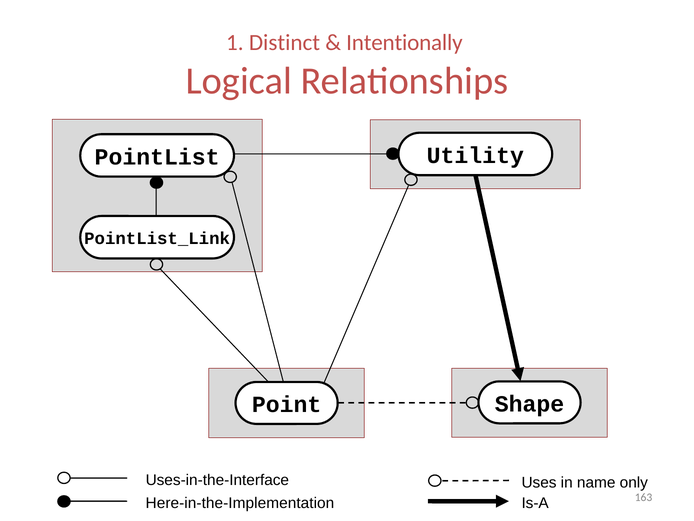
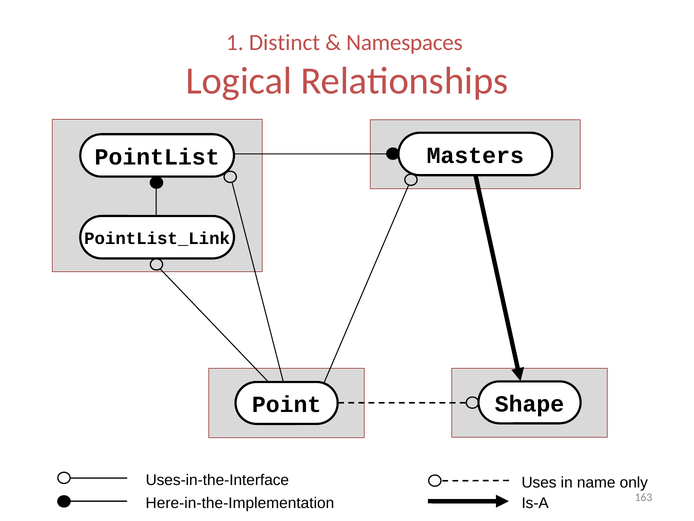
Intentionally: Intentionally -> Namespaces
Utility: Utility -> Masters
